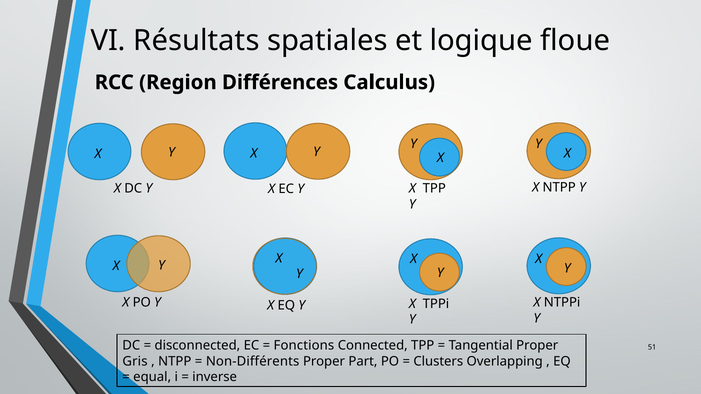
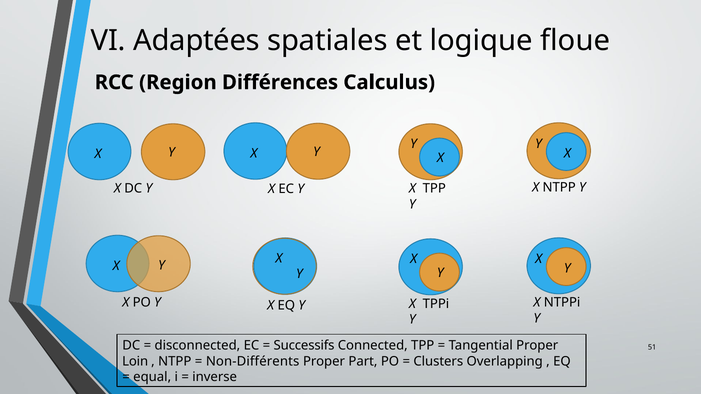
Résultats: Résultats -> Adaptées
Fonctions: Fonctions -> Successifs
Gris: Gris -> Loin
